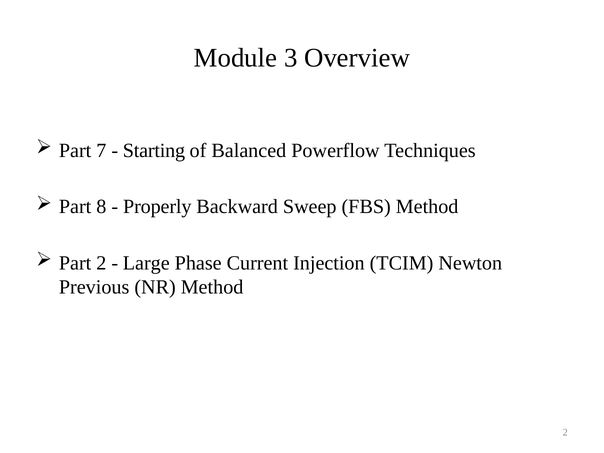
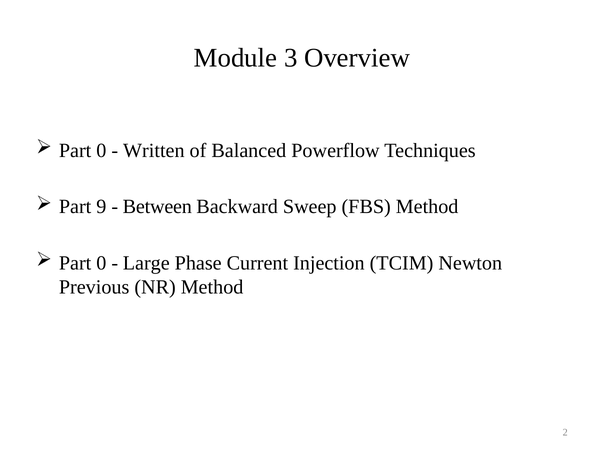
7 at (101, 150): 7 -> 0
Starting: Starting -> Written
8: 8 -> 9
Properly: Properly -> Between
2 at (101, 263): 2 -> 0
